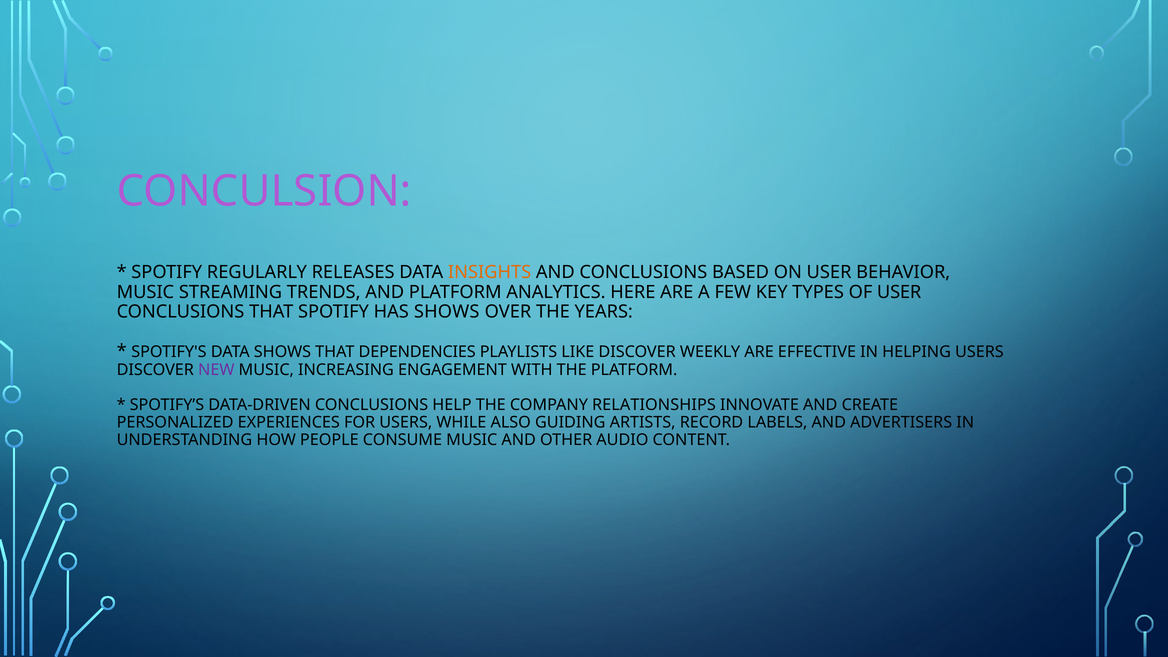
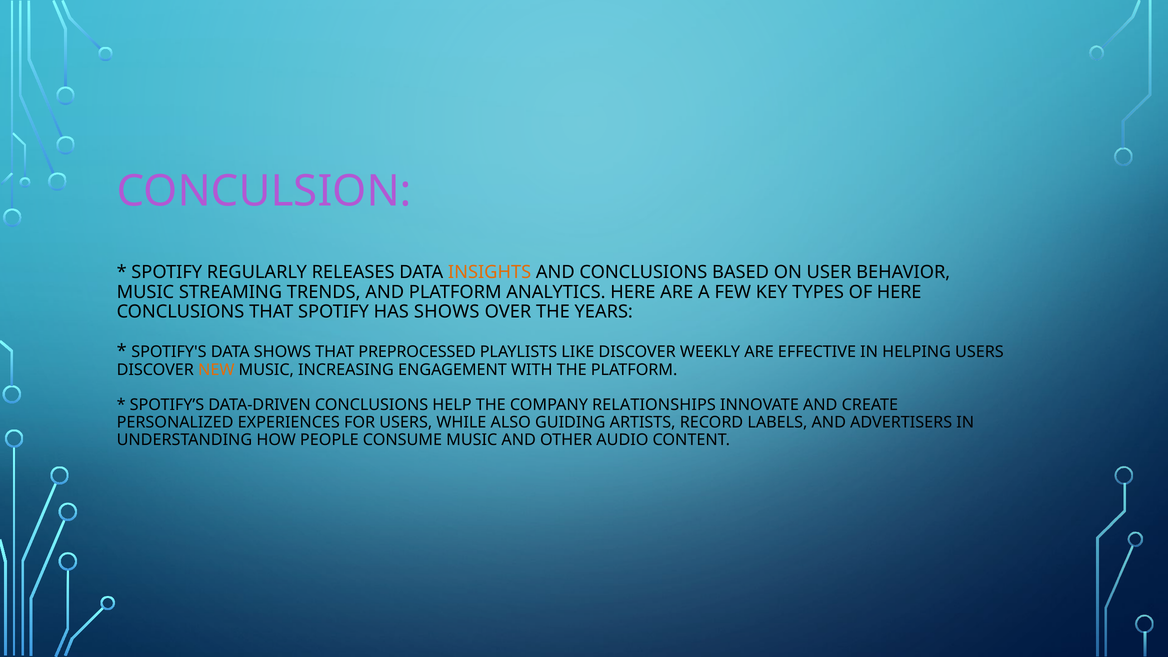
OF USER: USER -> HERE
DEPENDENCIES: DEPENDENCIES -> PREPROCESSED
NEW colour: purple -> orange
